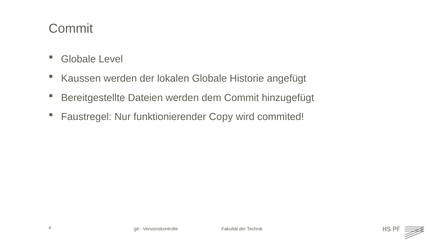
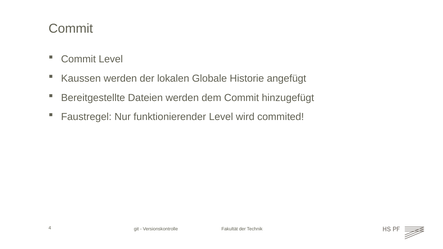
Globale at (78, 59): Globale -> Commit
funktionierender Copy: Copy -> Level
